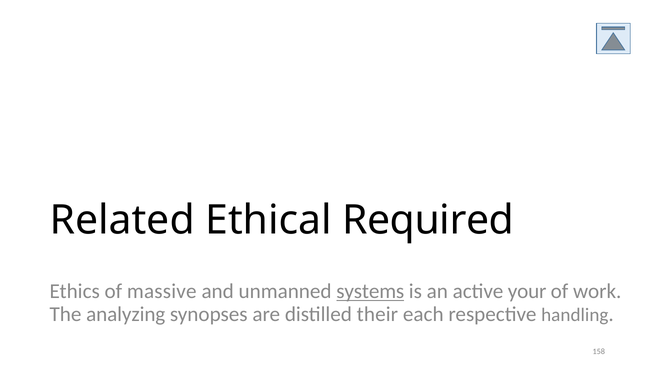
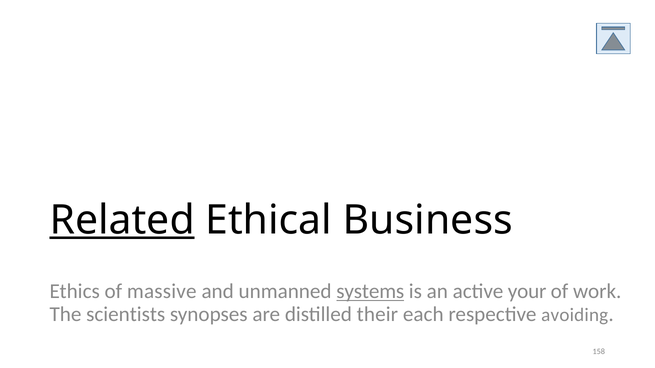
Related underline: none -> present
Required: Required -> Business
analyzing: analyzing -> scientists
handling: handling -> avoiding
